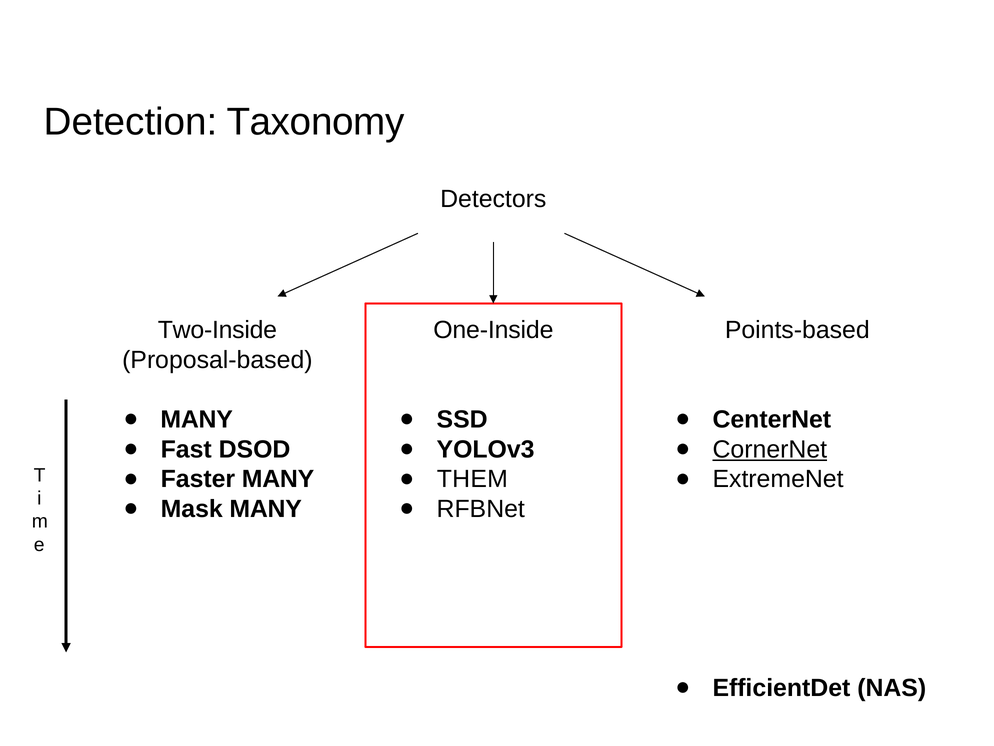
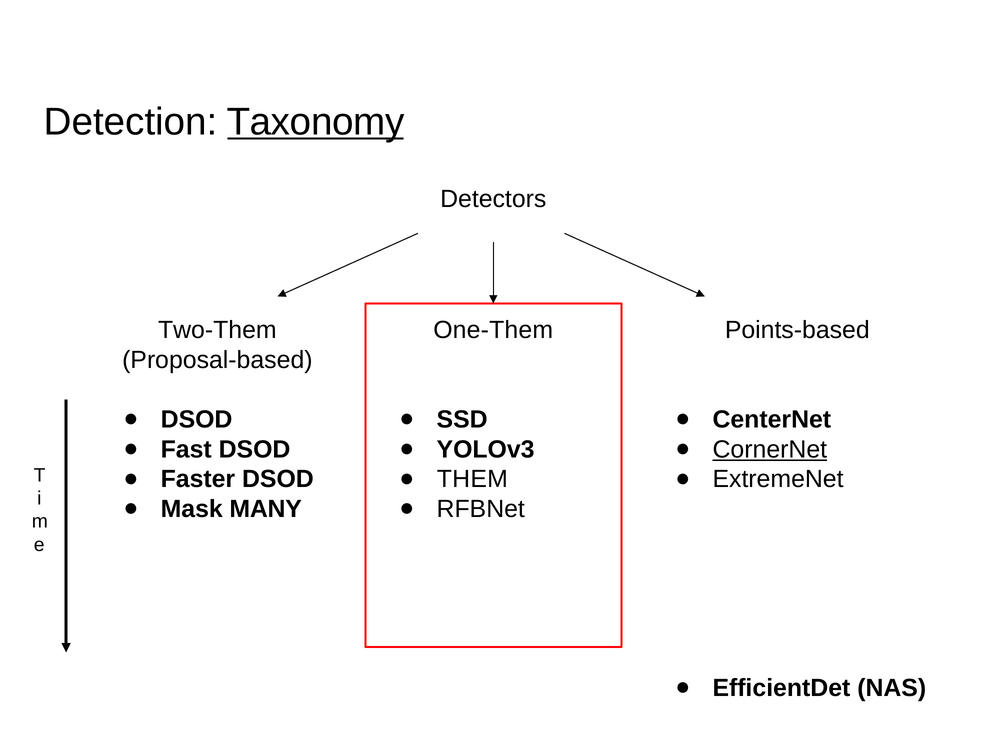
Taxonomy underline: none -> present
Two-Inside: Two-Inside -> Two-Them
One-Inside: One-Inside -> One-Them
MANY at (197, 419): MANY -> DSOD
Faster MANY: MANY -> DSOD
